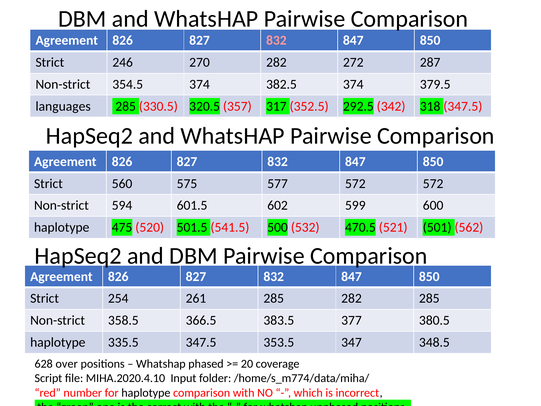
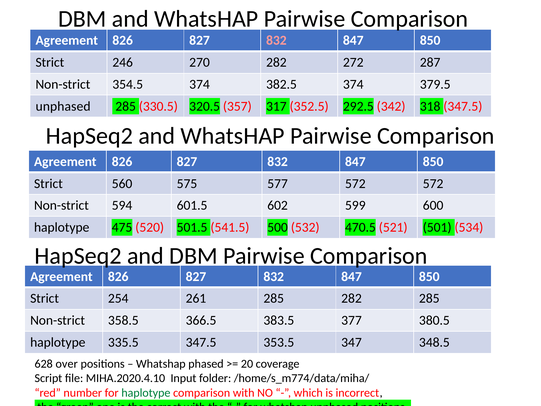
languages at (63, 106): languages -> unphased
562: 562 -> 534
haplotype at (146, 393) colour: black -> green
